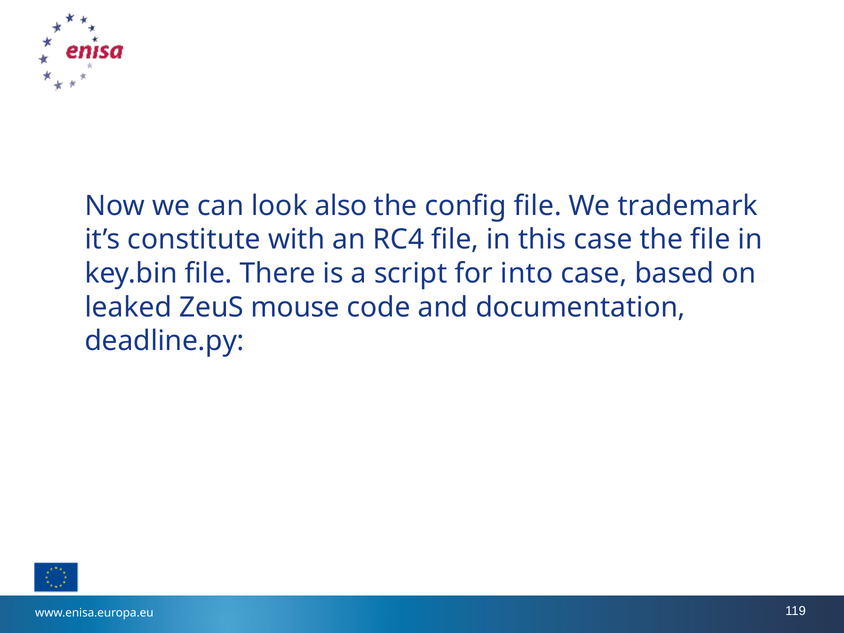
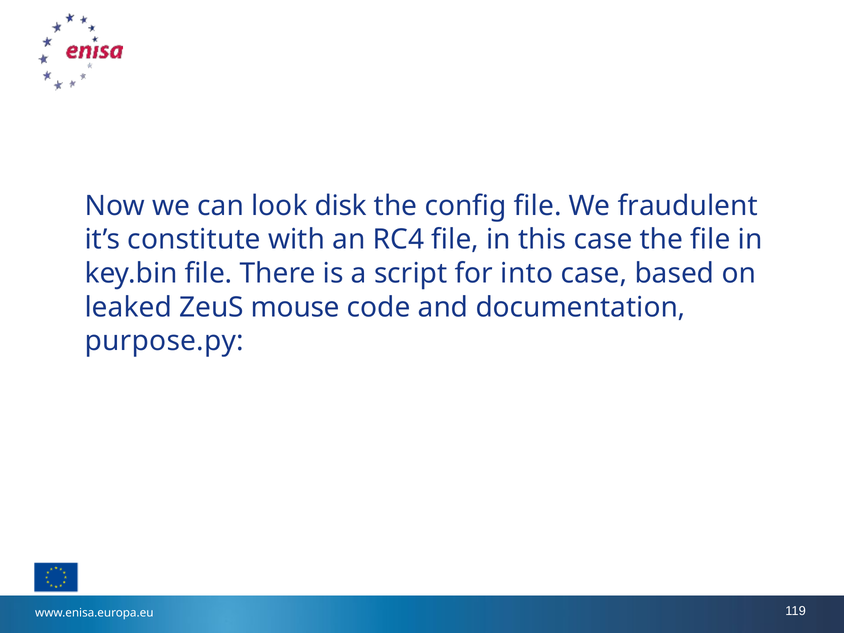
also: also -> disk
trademark: trademark -> fraudulent
deadline.py: deadline.py -> purpose.py
